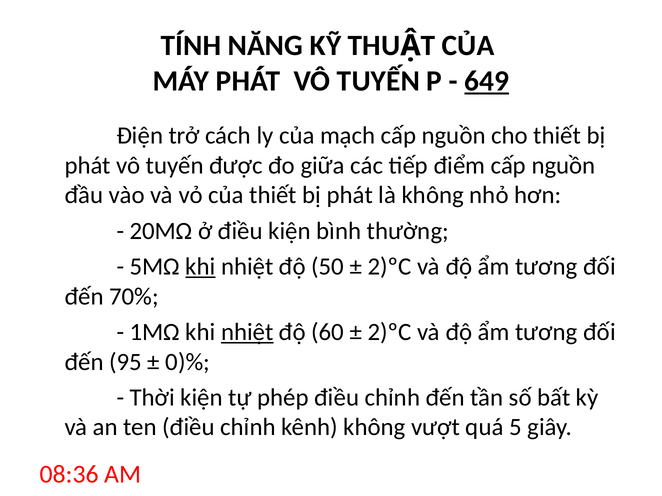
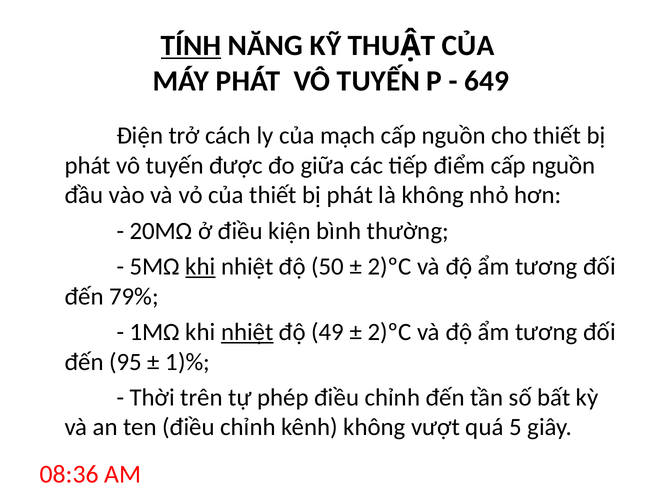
TÍNH underline: none -> present
649 underline: present -> none
70%: 70% -> 79%
60: 60 -> 49
0)%: 0)% -> 1)%
Thời kiện: kiện -> trên
